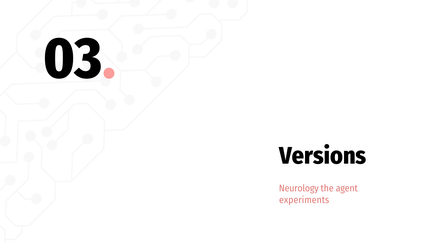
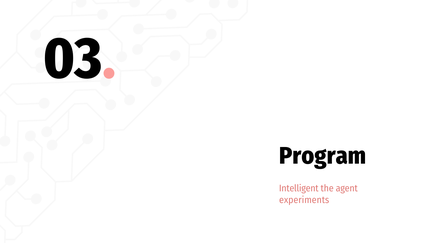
Versions: Versions -> Program
Neurology: Neurology -> Intelligent
